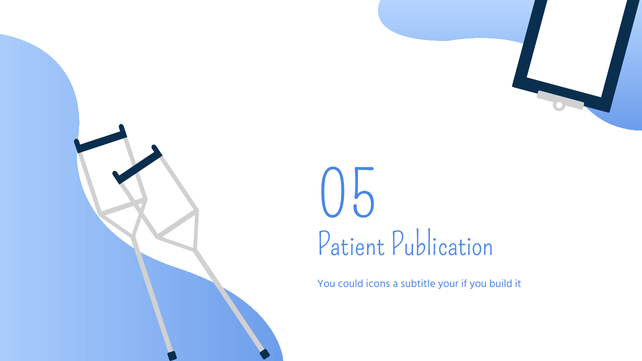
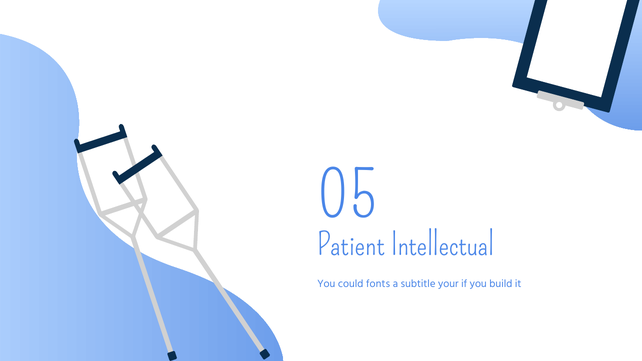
Publication: Publication -> Intellectual
icons: icons -> fonts
